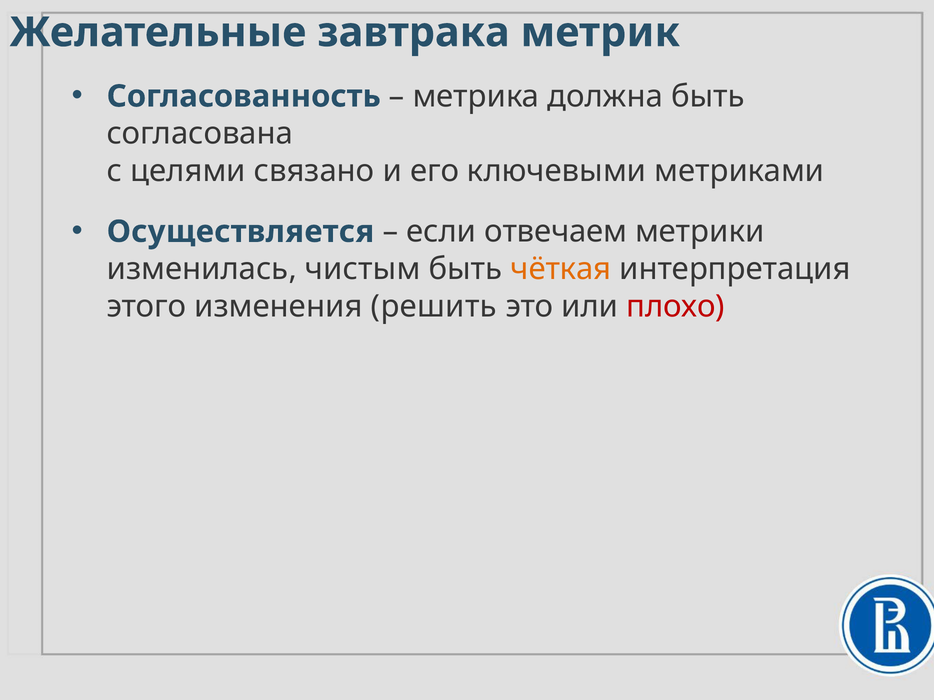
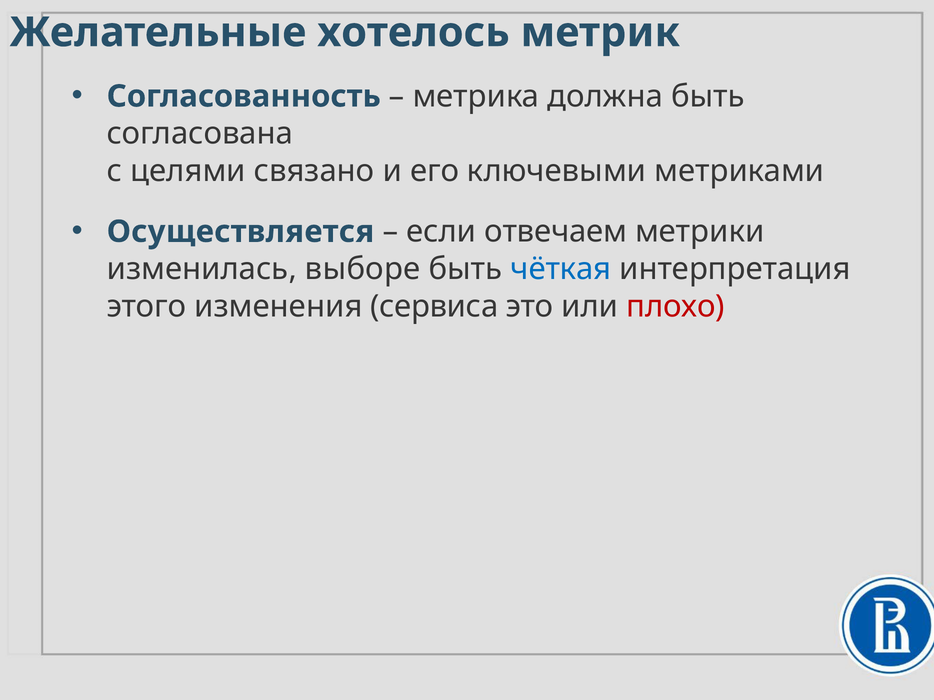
завтрака: завтрака -> хотелось
чистым: чистым -> выборе
чёткая colour: orange -> blue
решить: решить -> сервиса
